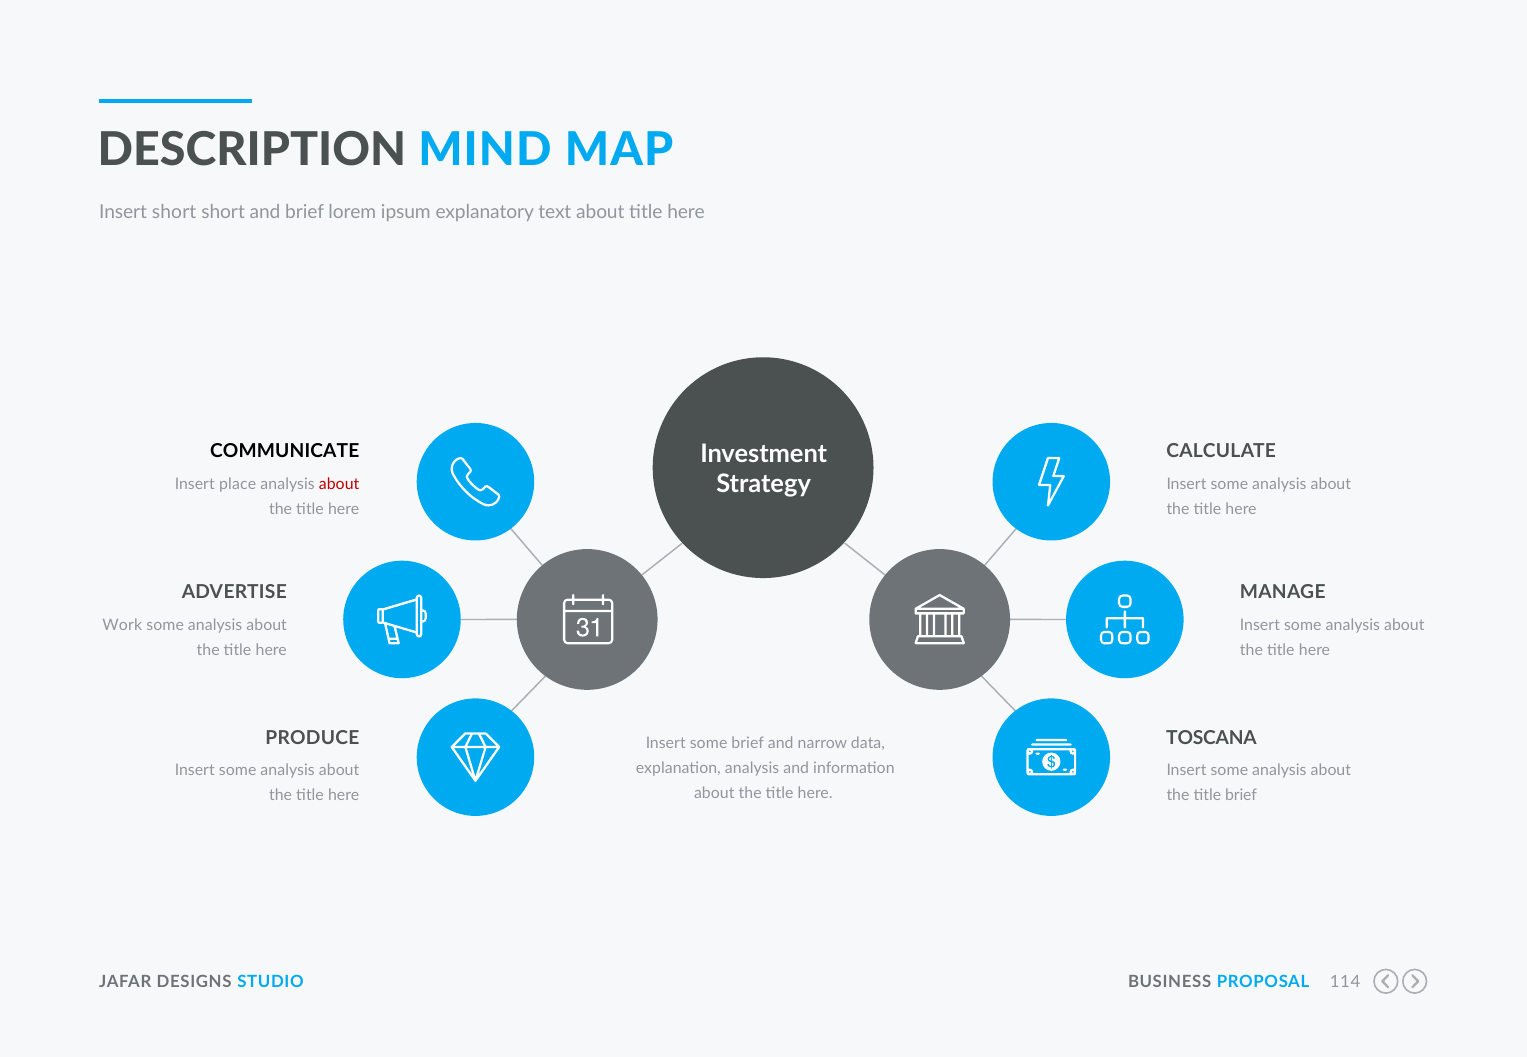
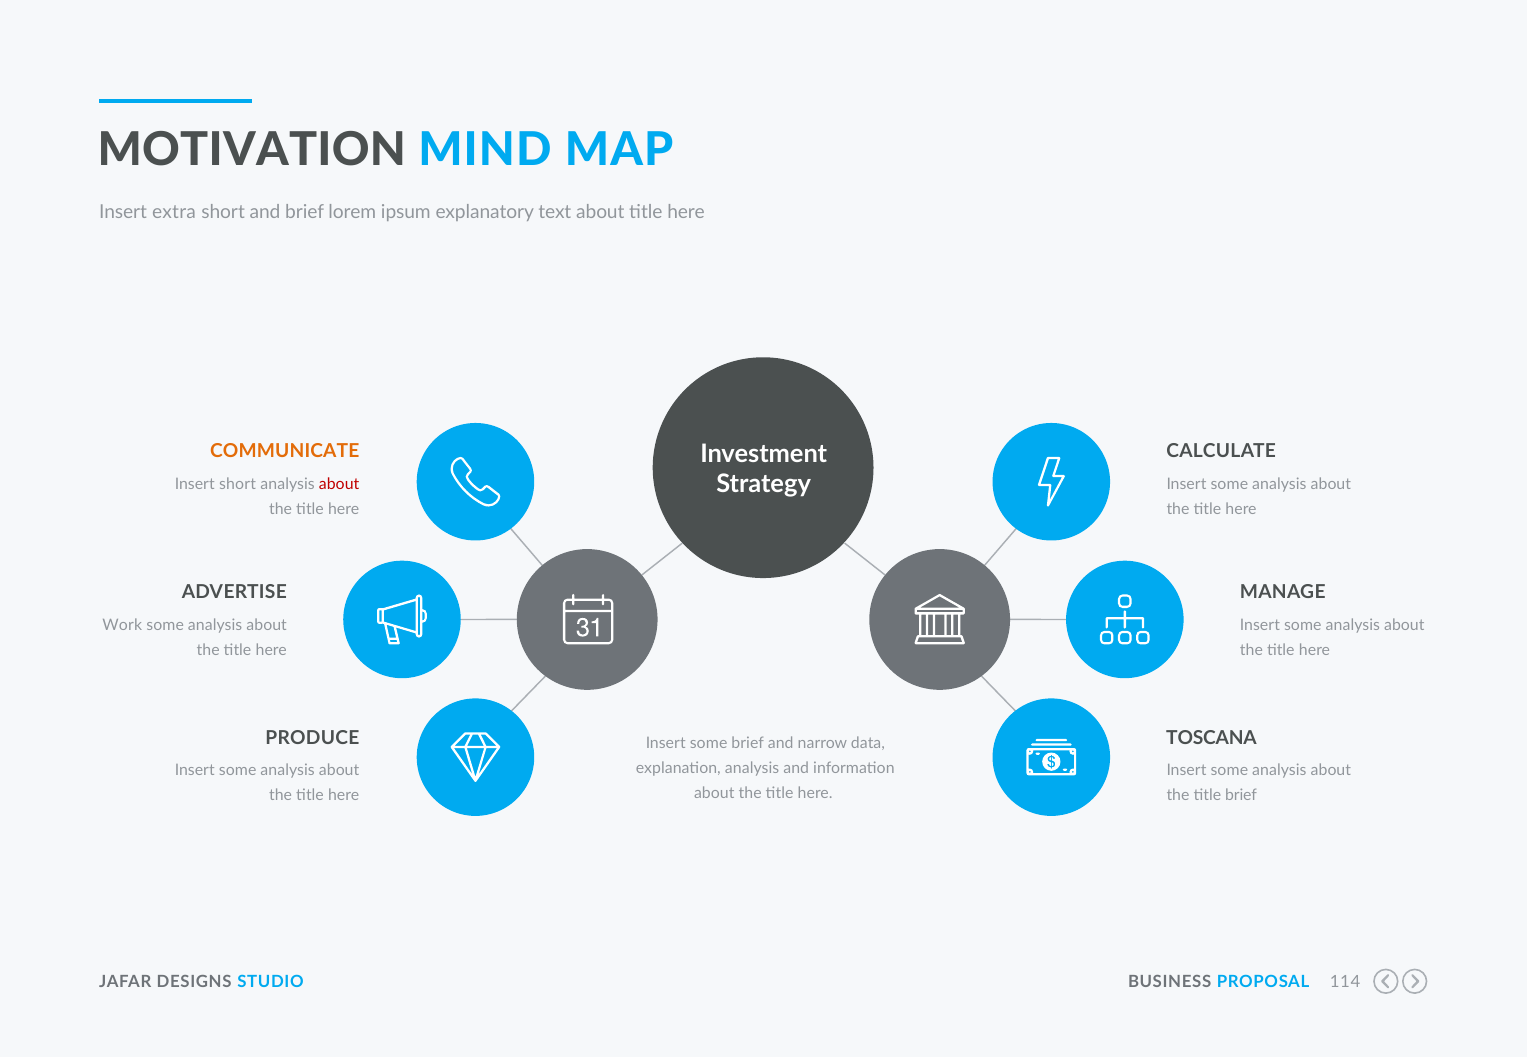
DESCRIPTION: DESCRIPTION -> MOTIVATION
Insert short: short -> extra
COMMUNICATE colour: black -> orange
Insert place: place -> short
